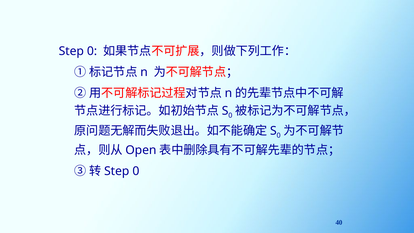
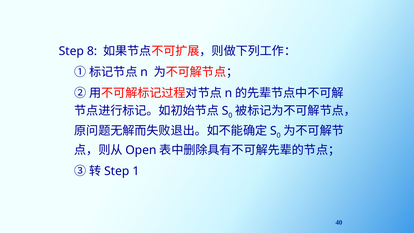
0 at (92, 51): 0 -> 8
0 at (136, 171): 0 -> 1
